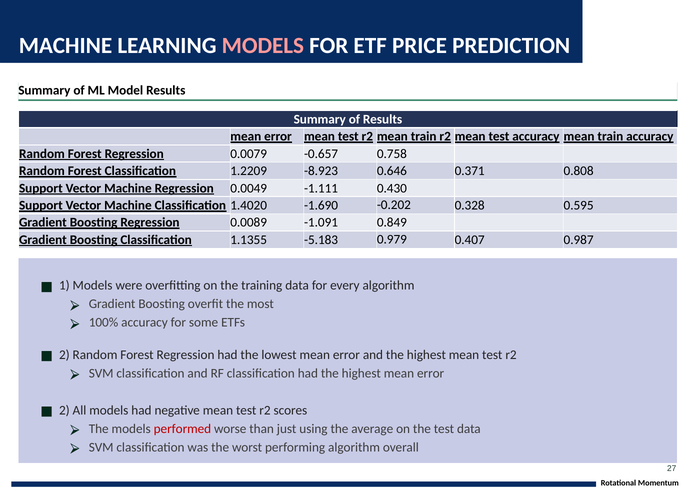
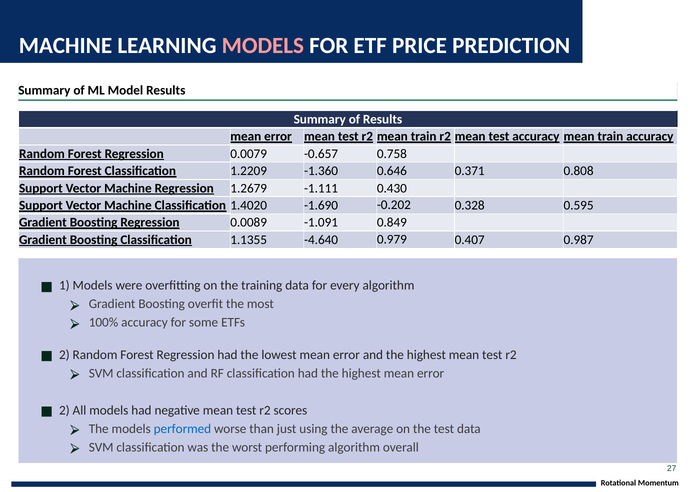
-8.923: -8.923 -> -1.360
0.0049: 0.0049 -> 1.2679
-5.183: -5.183 -> -4.640
performed colour: red -> blue
